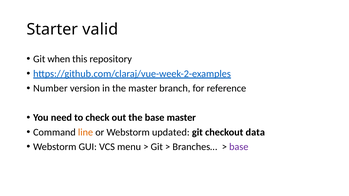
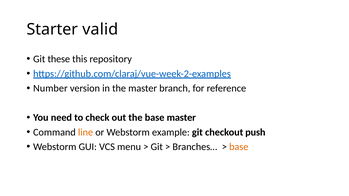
when: when -> these
updated: updated -> example
data: data -> push
base at (239, 147) colour: purple -> orange
